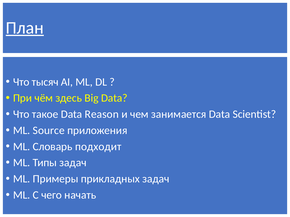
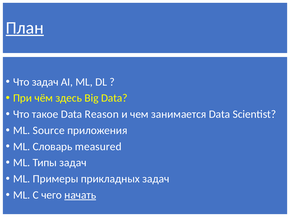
Что тысяч: тысяч -> задач
подходит: подходит -> measured
начать underline: none -> present
